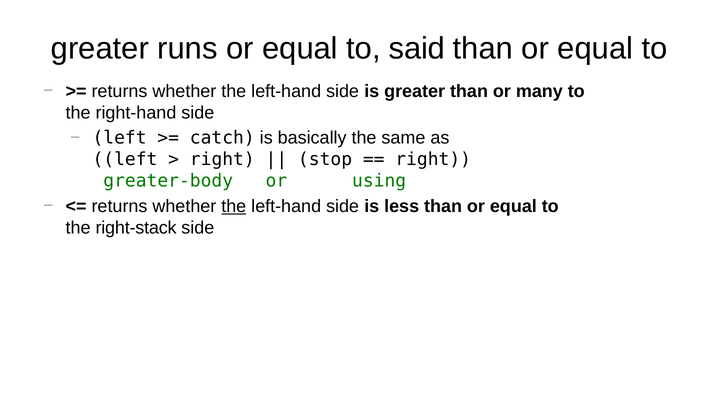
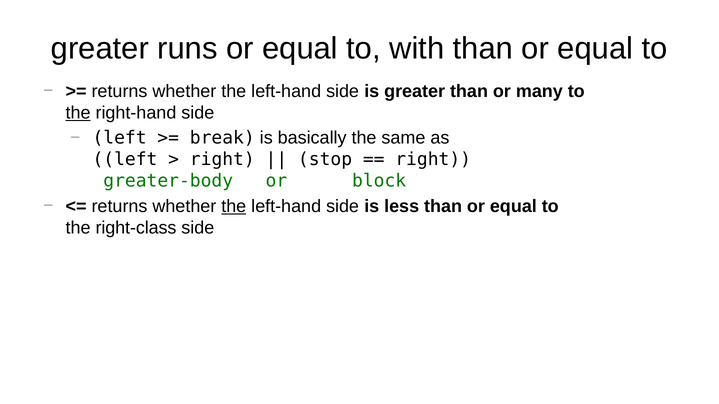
said: said -> with
the at (78, 113) underline: none -> present
catch: catch -> break
using: using -> block
right-stack: right-stack -> right-class
